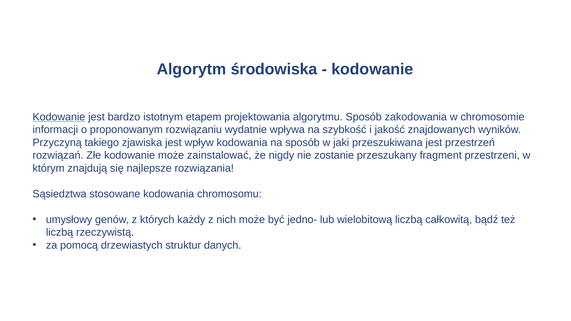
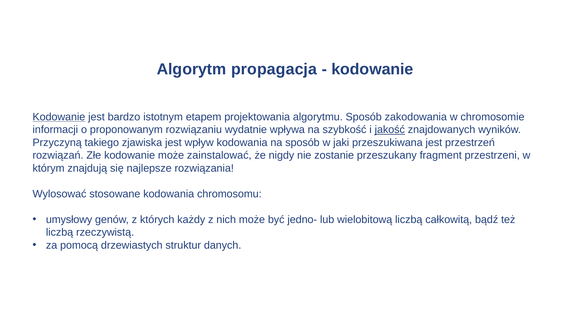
środowiska: środowiska -> propagacja
jakość underline: none -> present
Sąsiedztwa: Sąsiedztwa -> Wylosować
